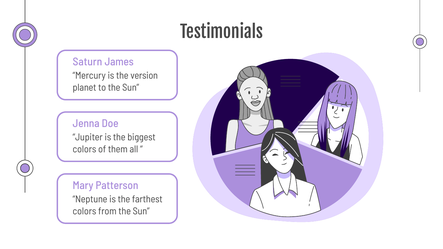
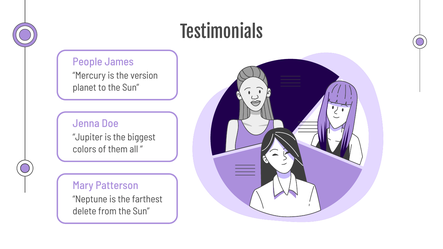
Saturn: Saturn -> People
colors at (84, 211): colors -> delete
